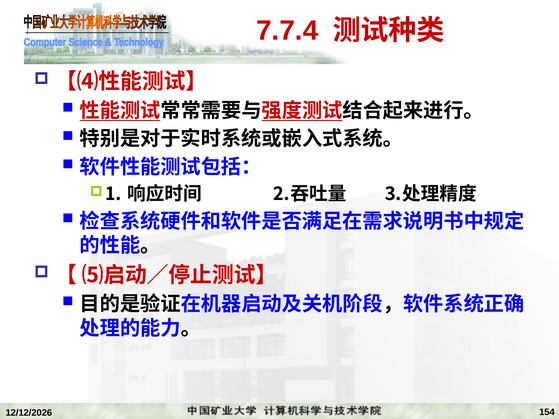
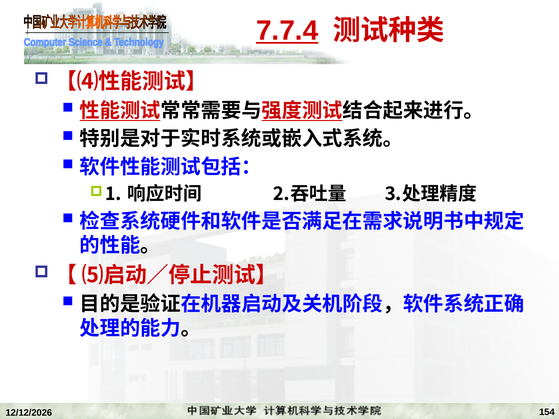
7.7.4 underline: none -> present
